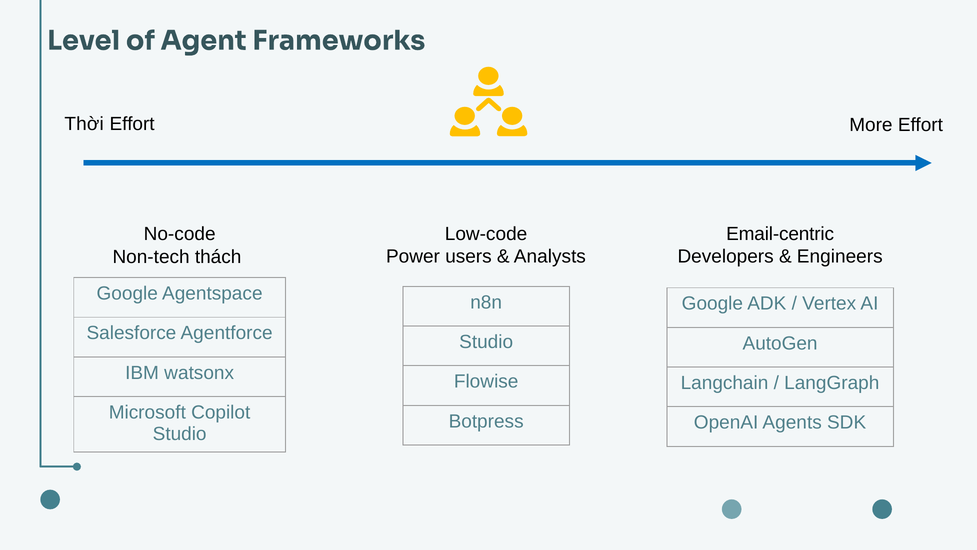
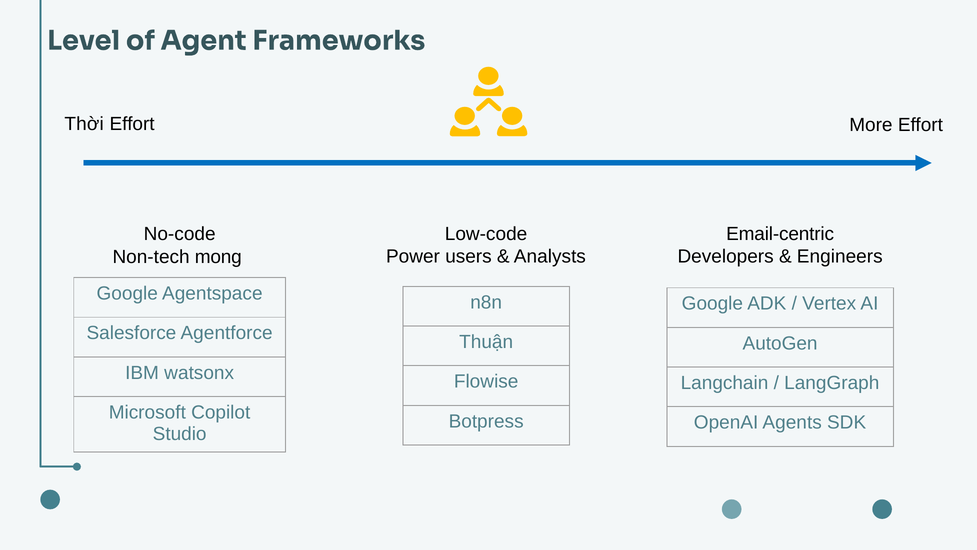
thách: thách -> mong
Studio at (486, 342): Studio -> Thuận
